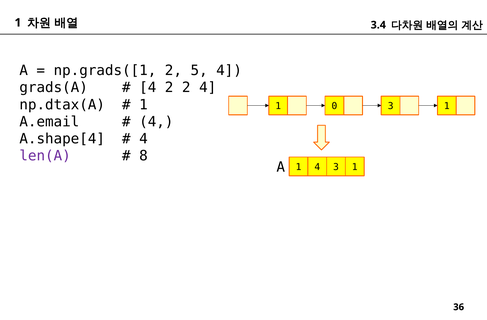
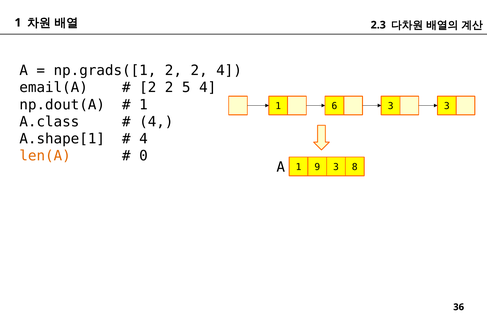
3.4: 3.4 -> 2.3
5 at (199, 71): 5 -> 2
grads(A: grads(A -> email(A
4 at (148, 88): 4 -> 2
2 2: 2 -> 5
np.dtax(A: np.dtax(A -> np.dout(A
0: 0 -> 6
1 at (447, 106): 1 -> 3
A.email: A.email -> A.class
A.shape[4: A.shape[4 -> A.shape[1
len(A colour: purple -> orange
8: 8 -> 0
1 4: 4 -> 9
1 at (355, 167): 1 -> 8
